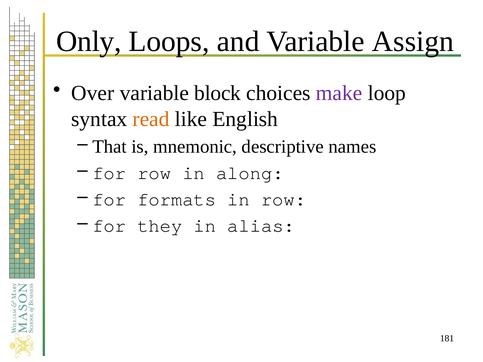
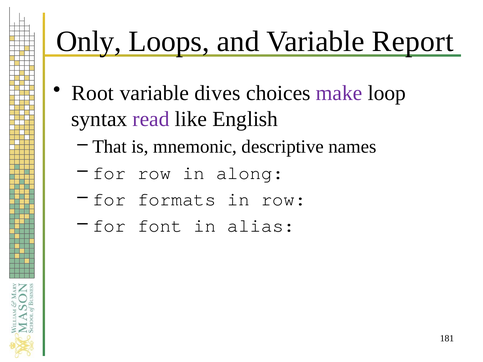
Assign: Assign -> Report
Over: Over -> Root
block: block -> dives
read colour: orange -> purple
they: they -> font
